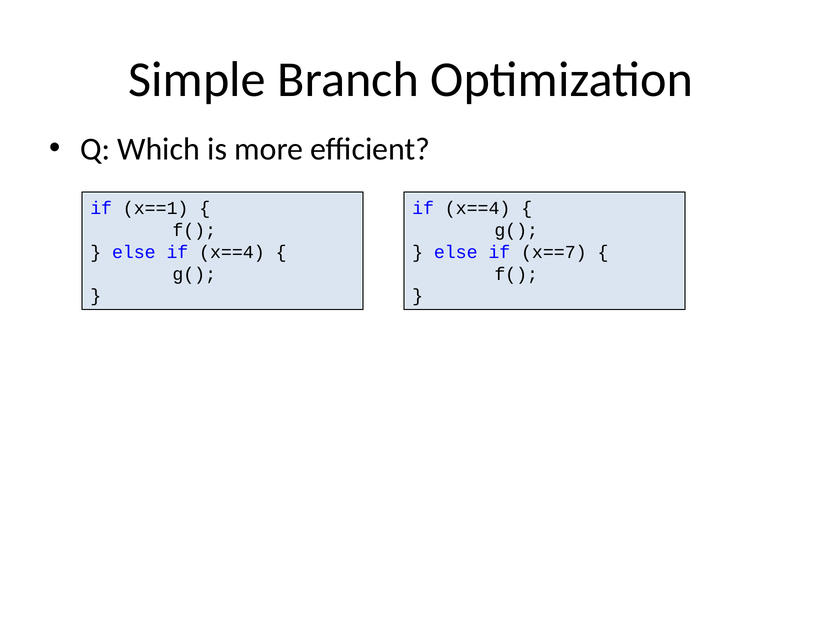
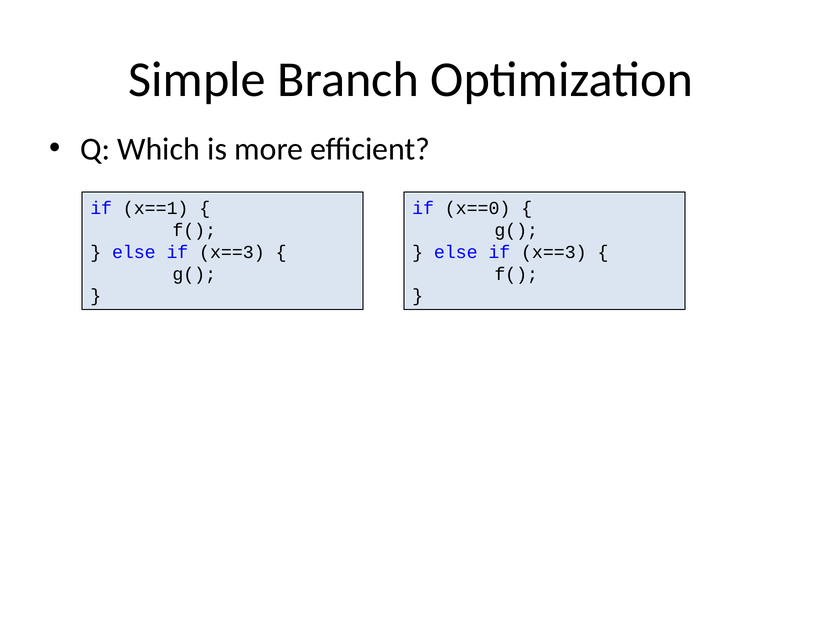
x==4 at (478, 208): x==4 -> x==0
x==4 at (232, 252): x==4 -> x==3
x==7 at (554, 252): x==7 -> x==3
